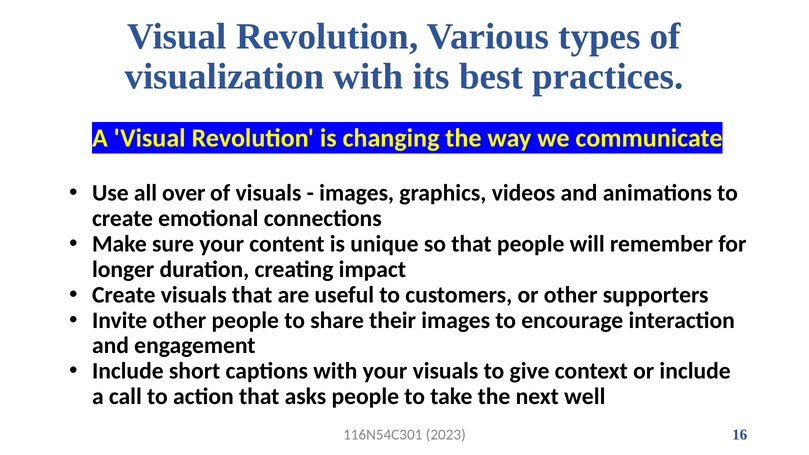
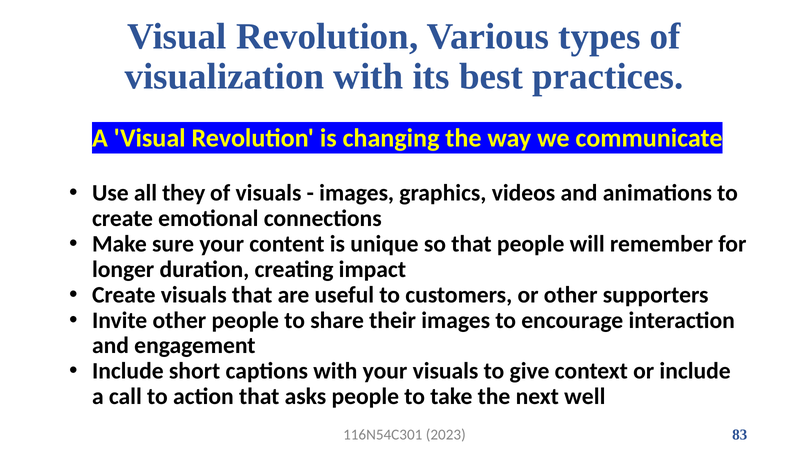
over: over -> they
16: 16 -> 83
